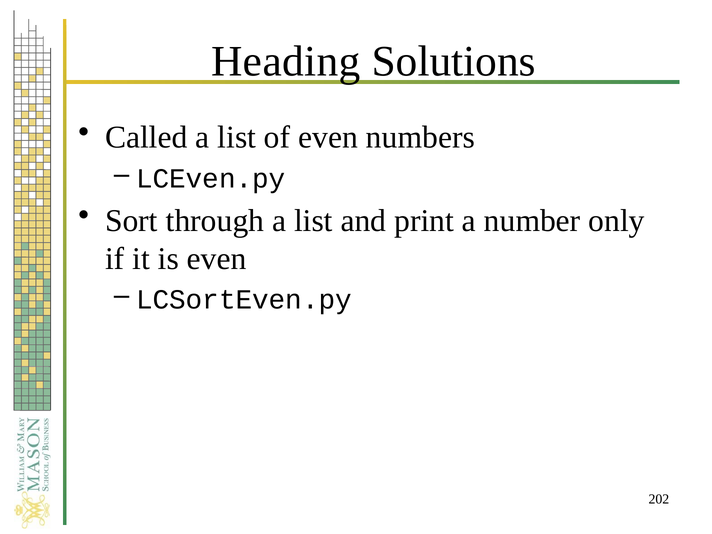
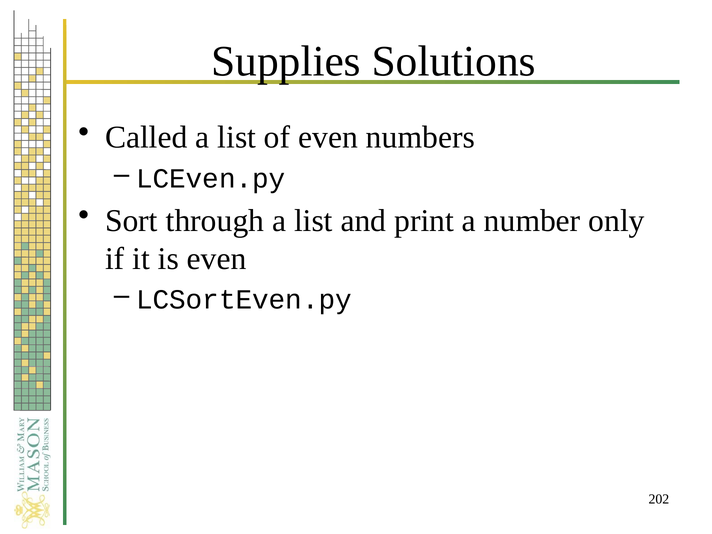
Heading: Heading -> Supplies
